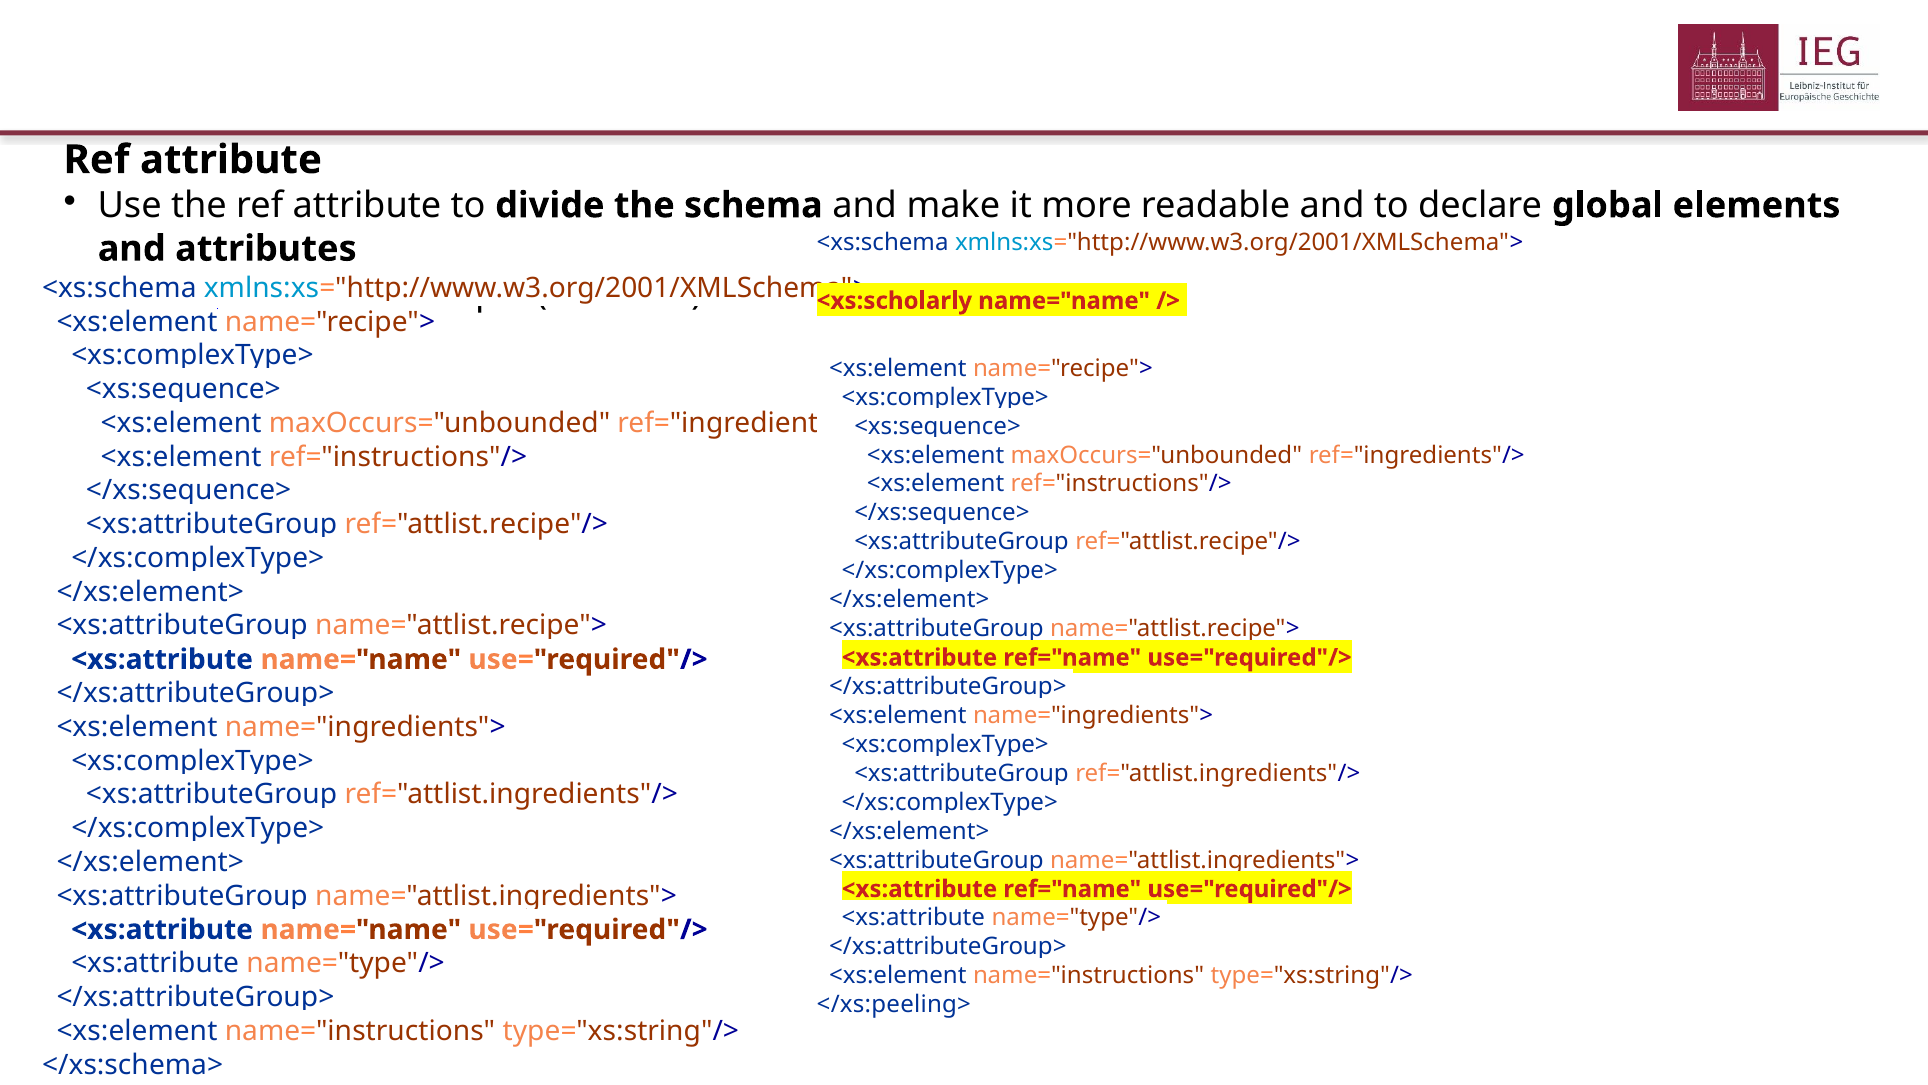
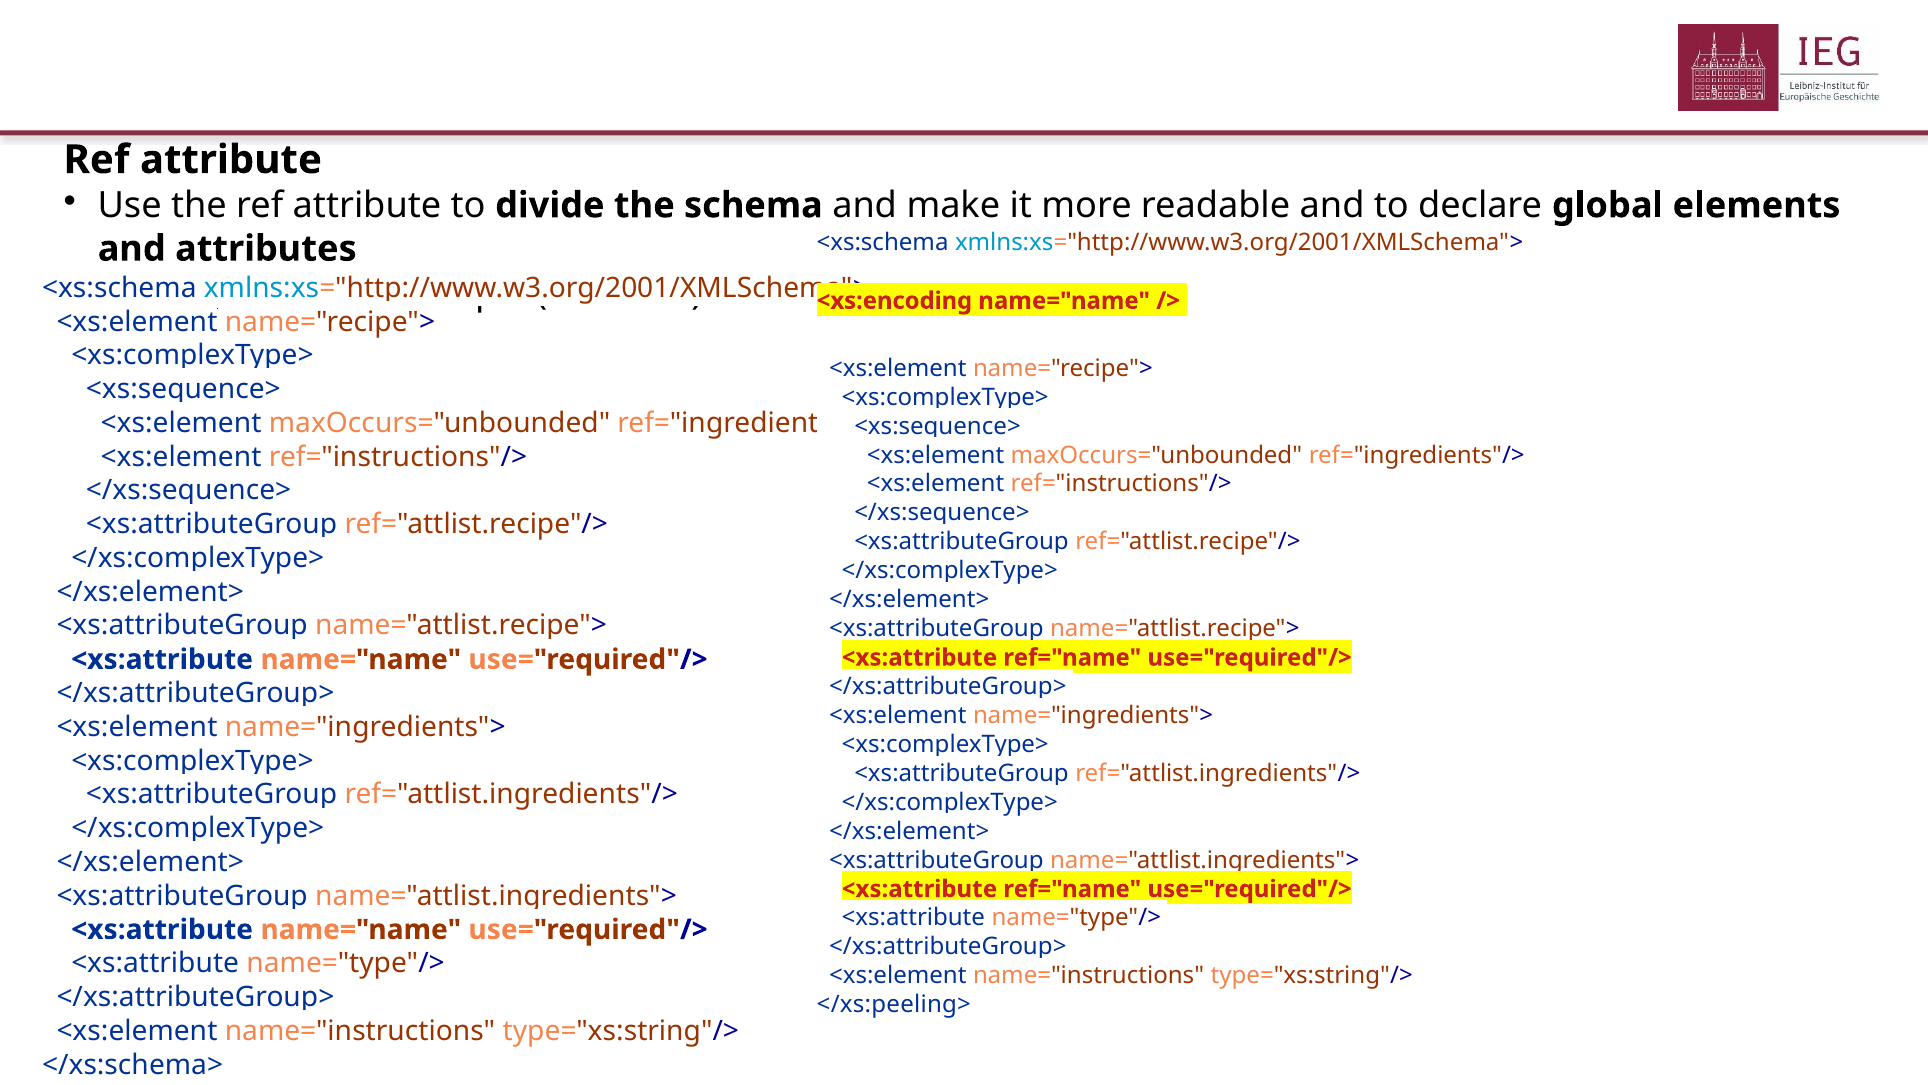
<xs:scholarly: <xs:scholarly -> <xs:encoding
